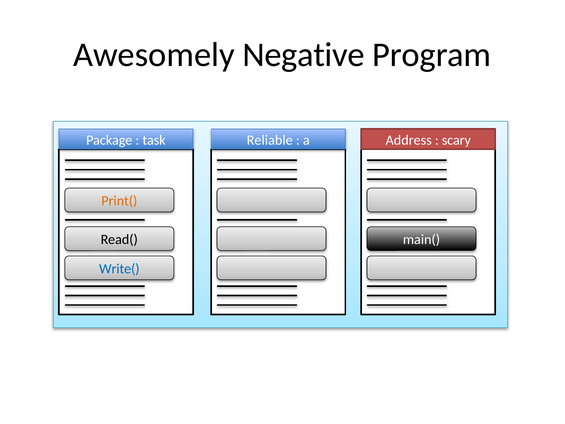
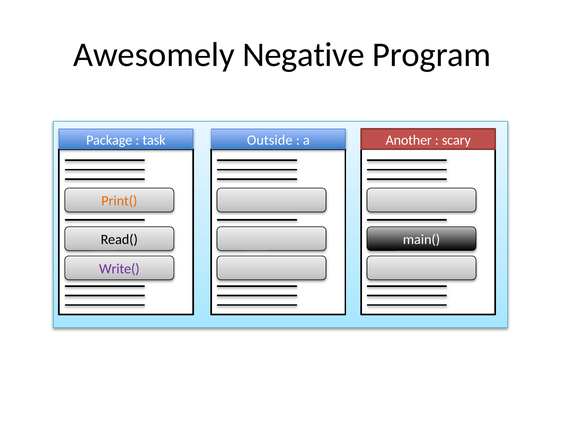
Reliable: Reliable -> Outside
Address: Address -> Another
Write( colour: blue -> purple
